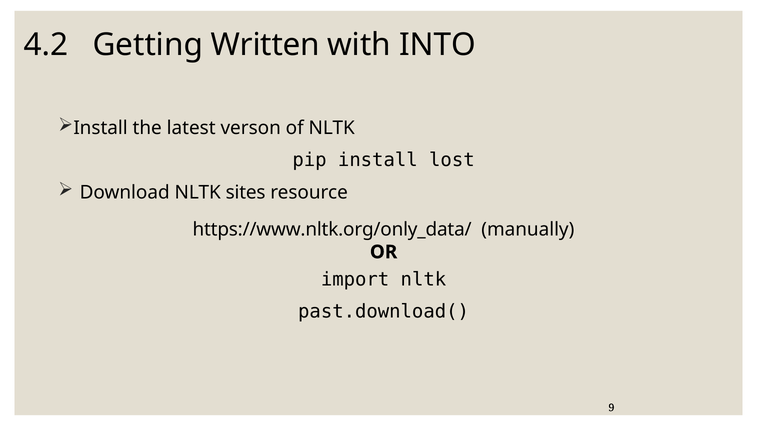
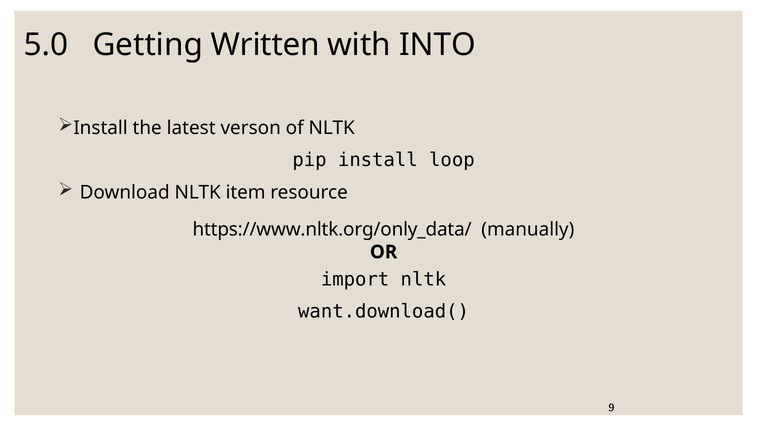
4.2: 4.2 -> 5.0
lost: lost -> loop
sites: sites -> item
past.download(: past.download( -> want.download(
